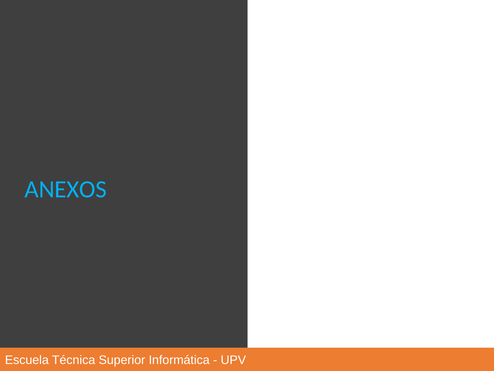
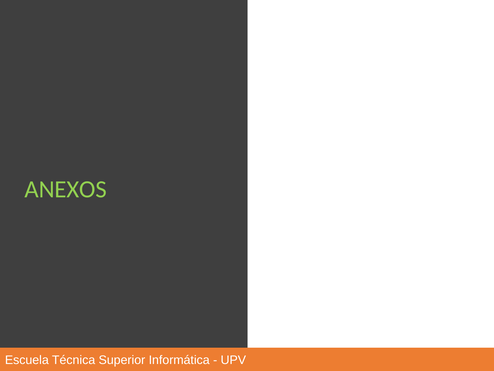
ANEXOS colour: light blue -> light green
